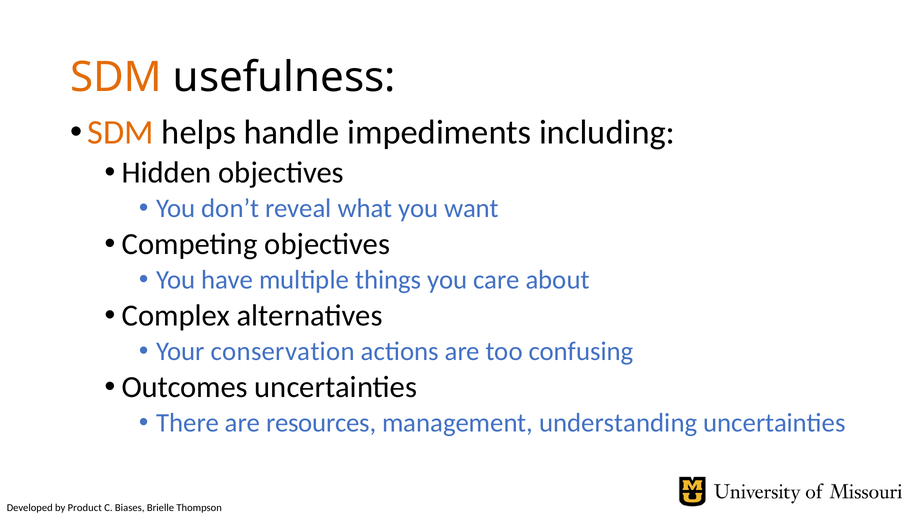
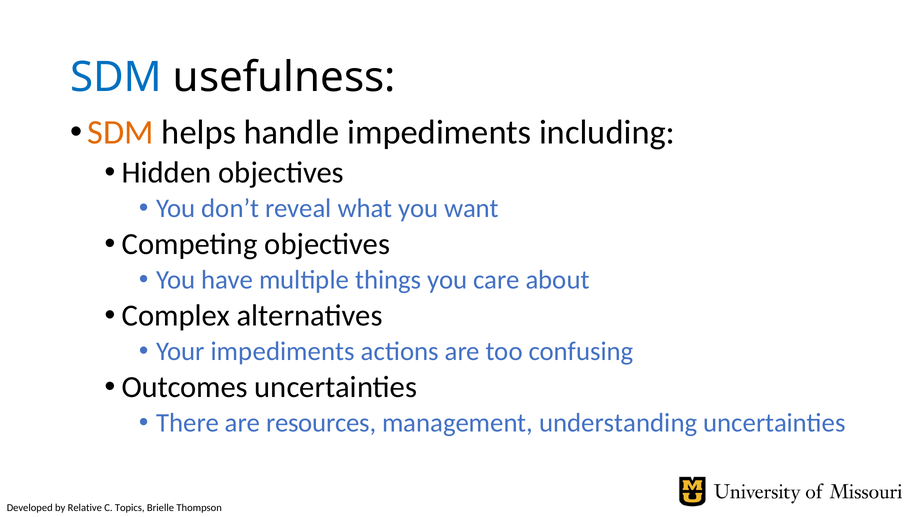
SDM at (116, 77) colour: orange -> blue
Your conservation: conservation -> impediments
Product: Product -> Relative
Biases: Biases -> Topics
